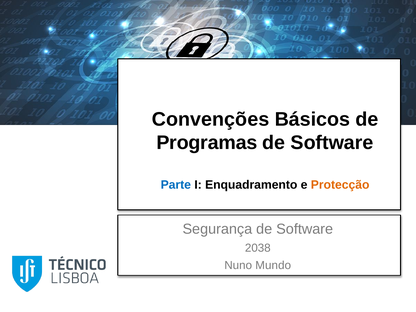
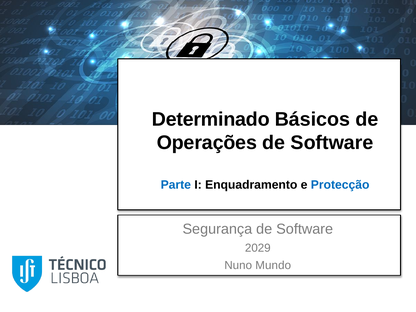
Convenções: Convenções -> Determinado
Programas: Programas -> Operações
Protecção colour: orange -> blue
2038: 2038 -> 2029
